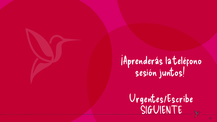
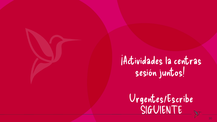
¡Aprenderás: ¡Aprenderás -> ¡Actividades
teléfono: teléfono -> centras
